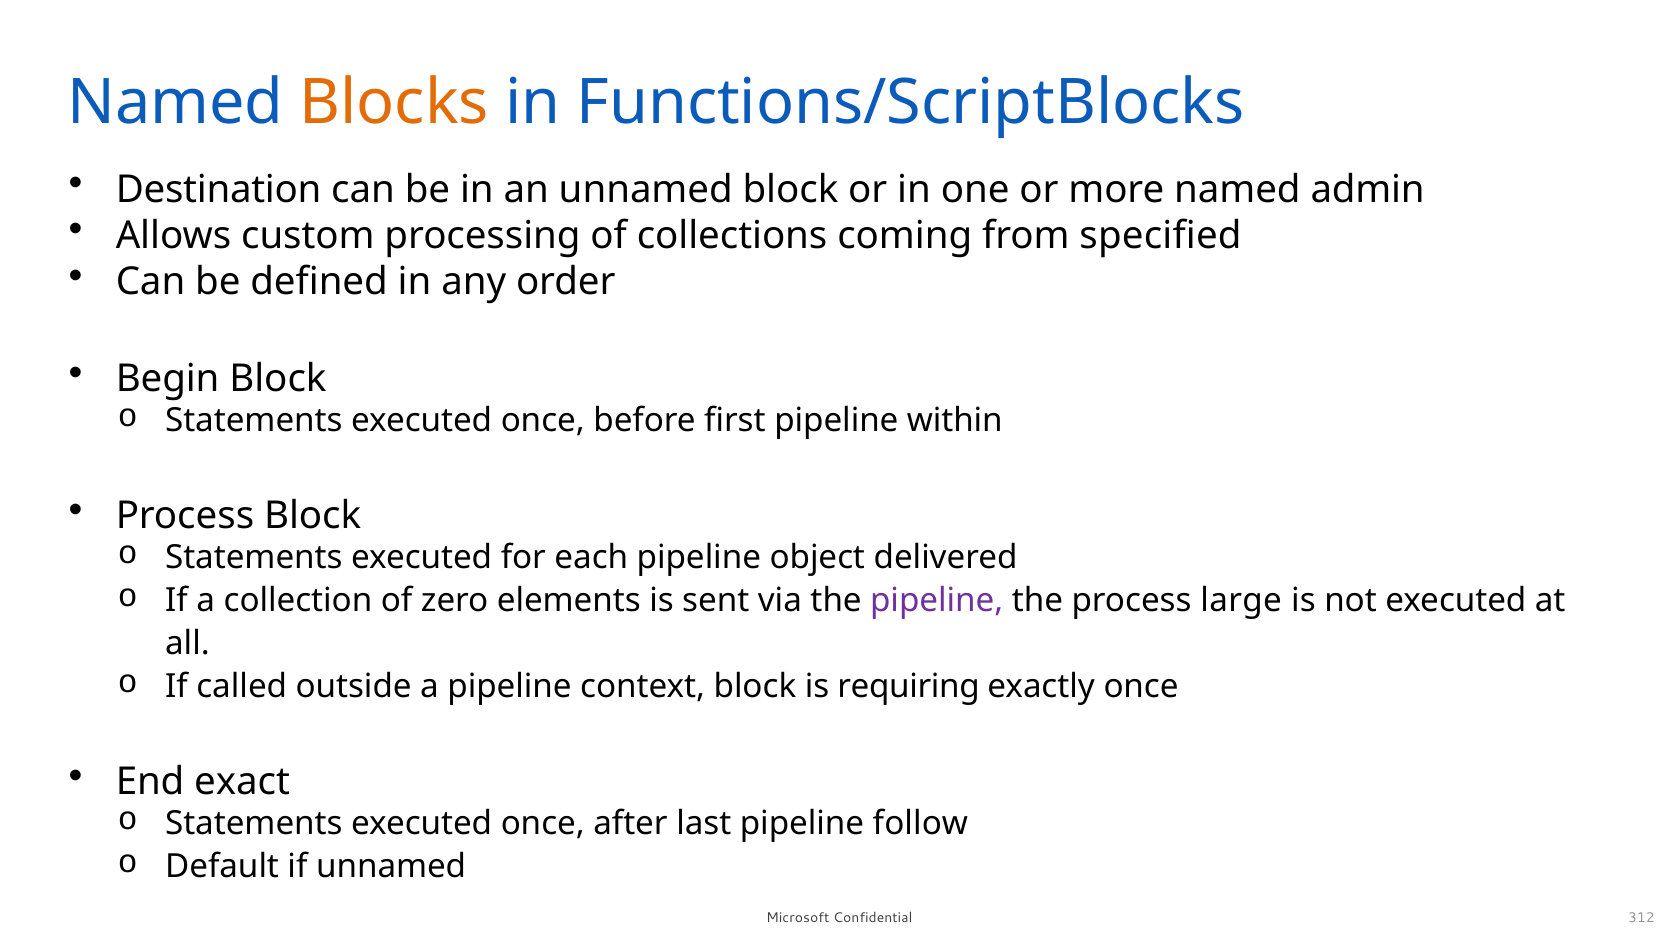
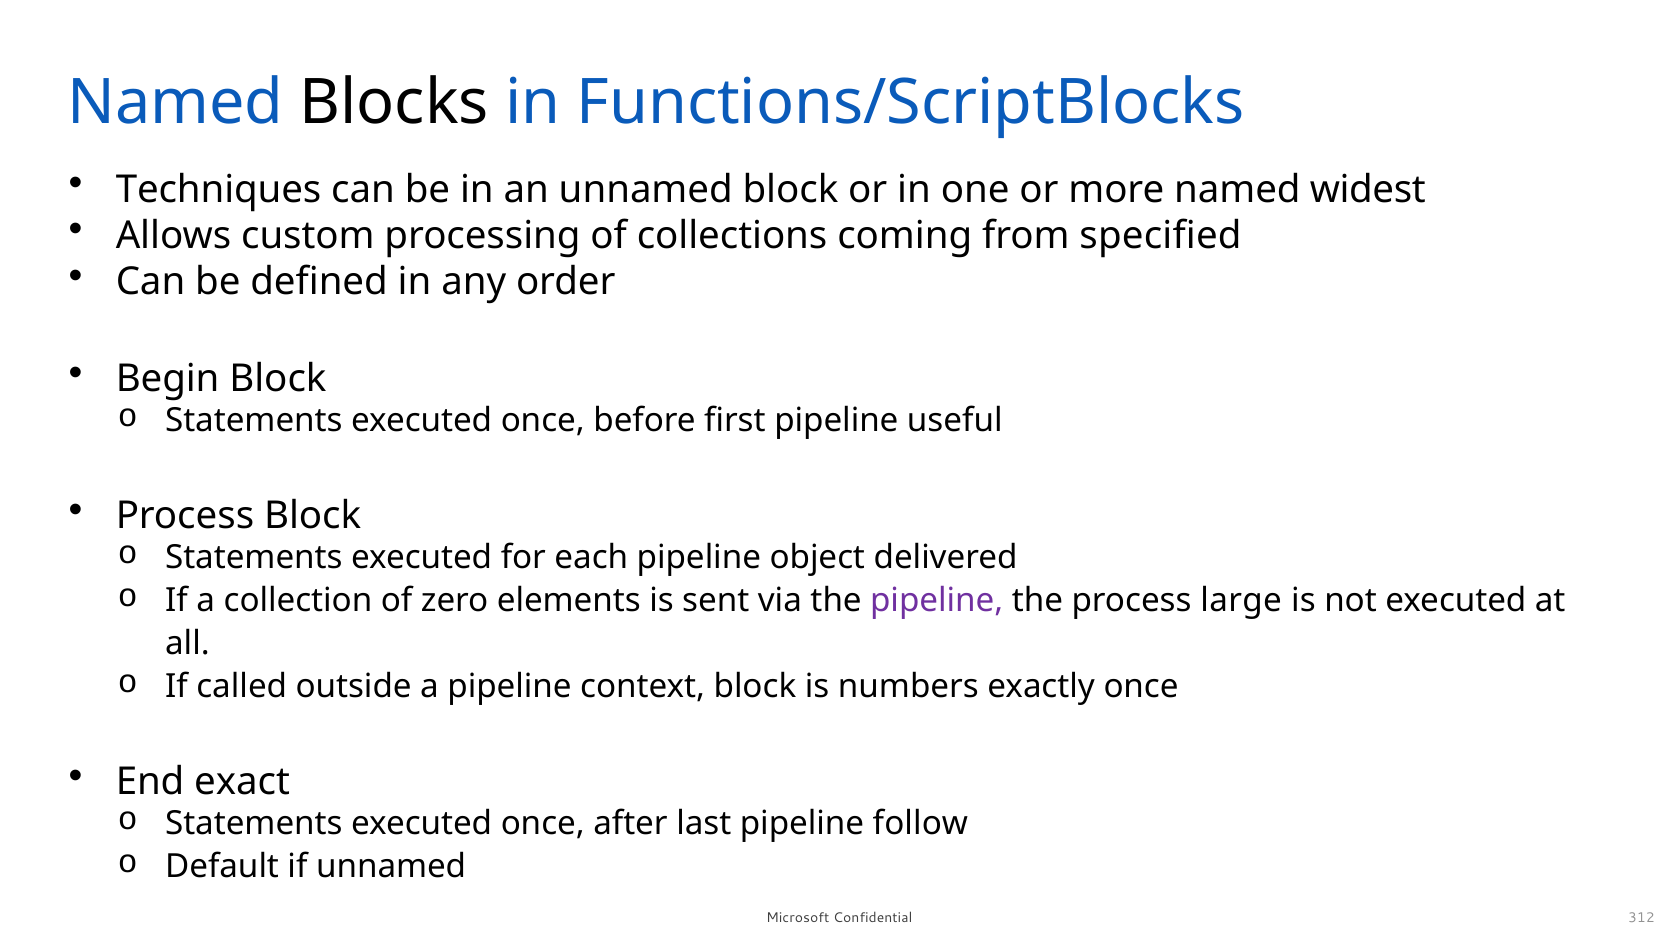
Blocks colour: orange -> black
Destination: Destination -> Techniques
admin: admin -> widest
within: within -> useful
requiring: requiring -> numbers
